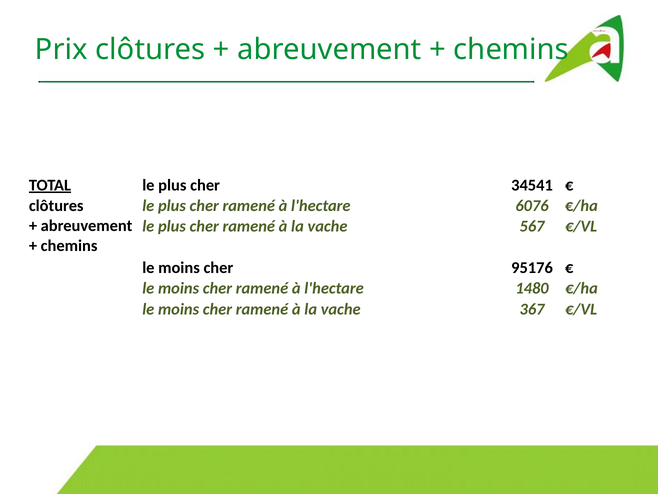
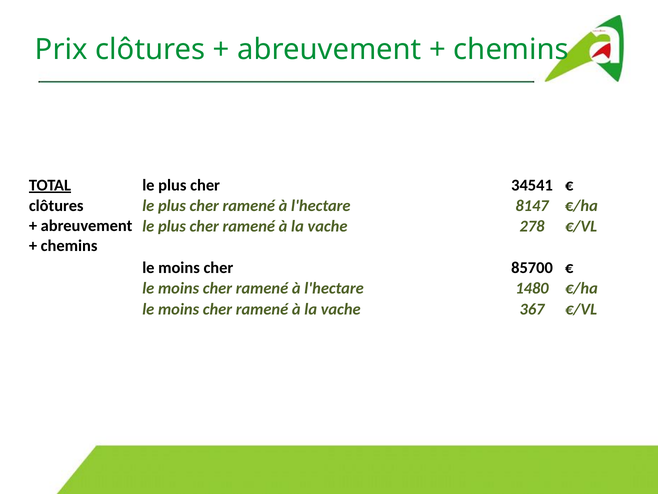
6076: 6076 -> 8147
567: 567 -> 278
95176: 95176 -> 85700
